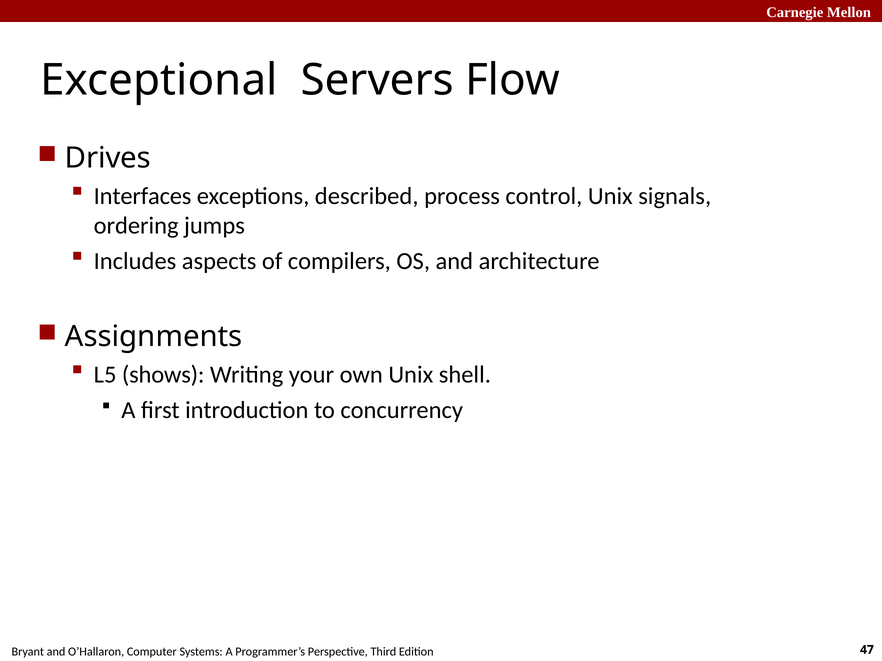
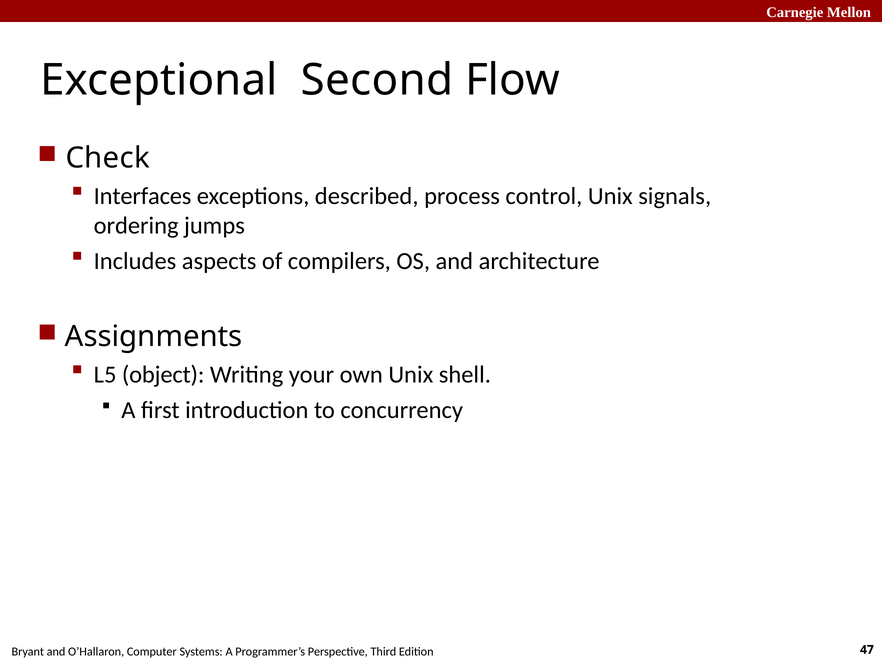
Servers: Servers -> Second
Drives: Drives -> Check
shows: shows -> object
